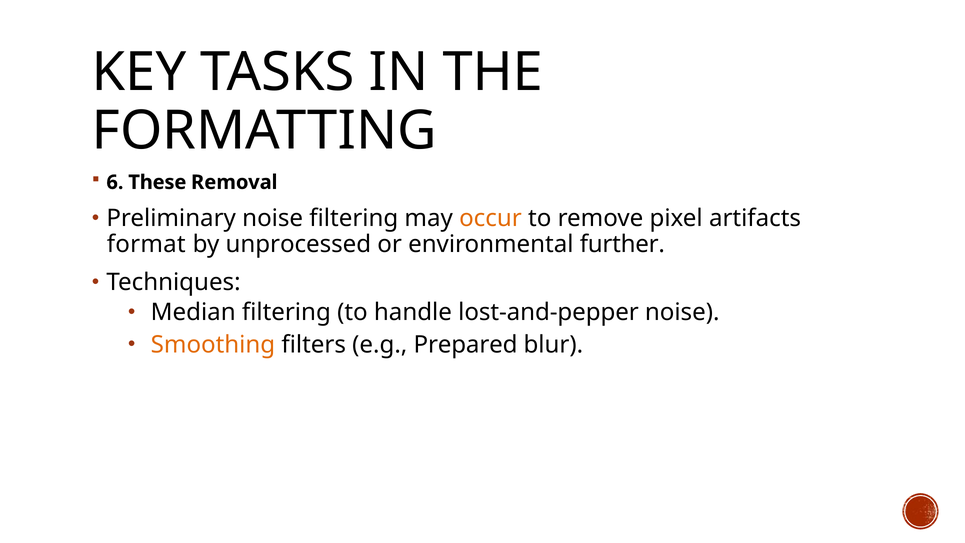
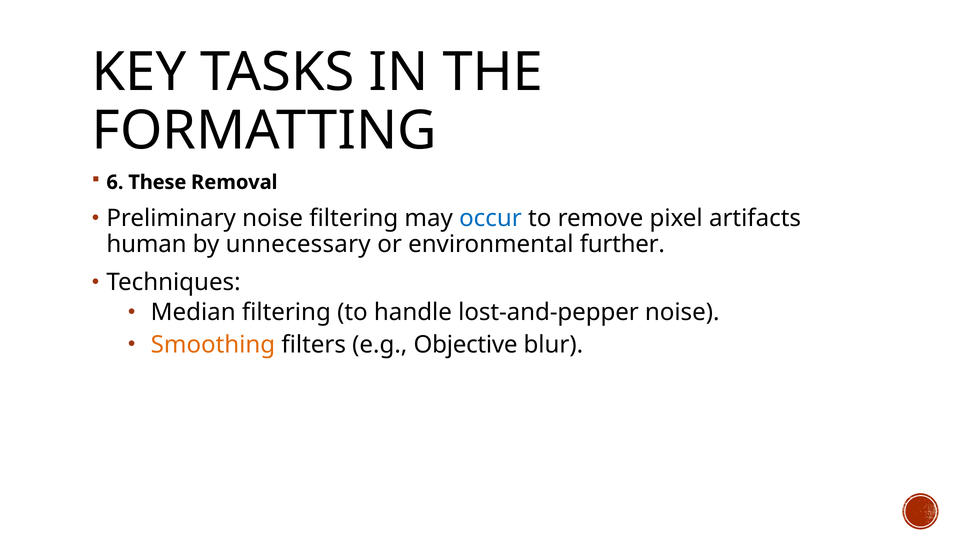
occur colour: orange -> blue
format: format -> human
unprocessed: unprocessed -> unnecessary
Prepared: Prepared -> Objective
